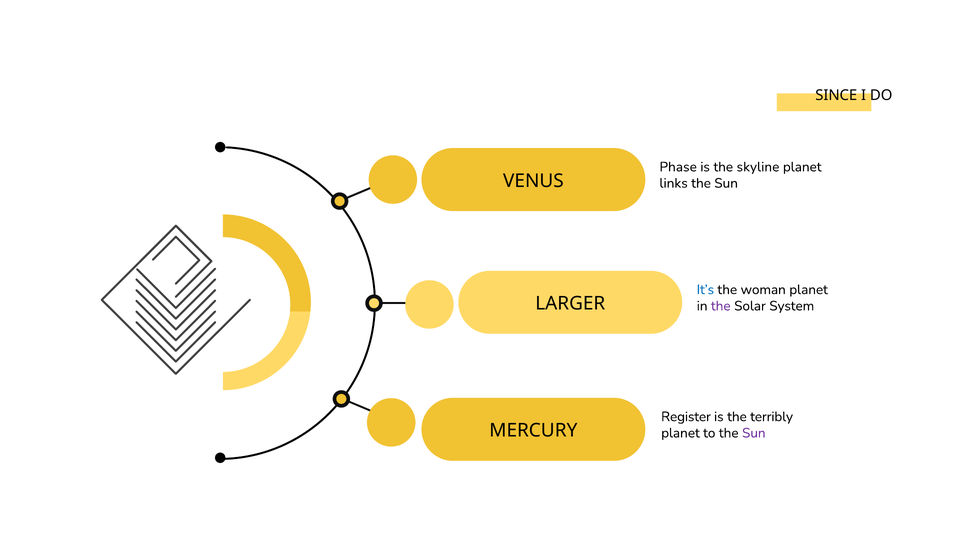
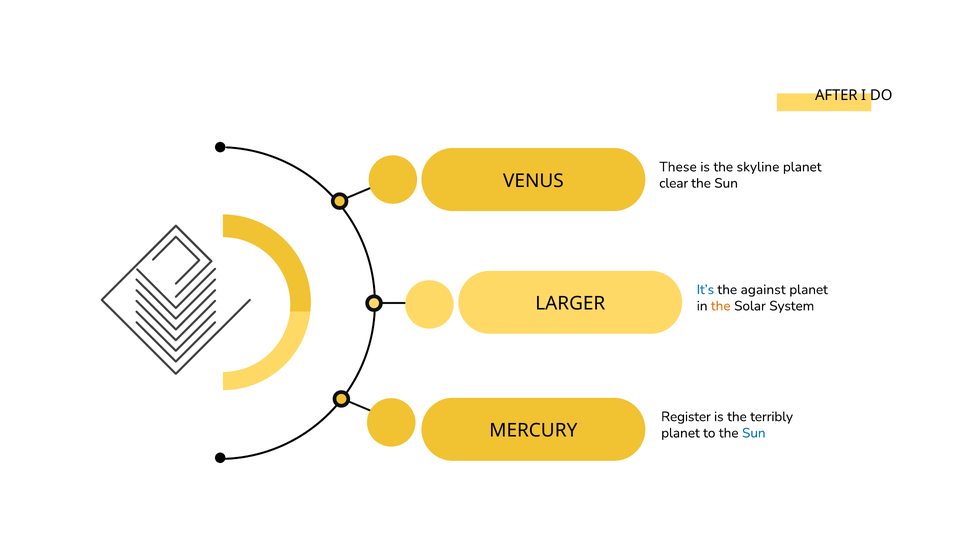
SINCE: SINCE -> AFTER
Phase: Phase -> These
links: links -> clear
woman: woman -> against
the at (721, 306) colour: purple -> orange
Sun at (754, 433) colour: purple -> blue
